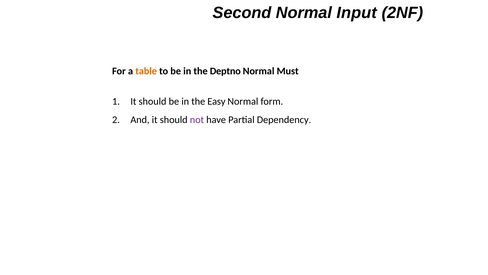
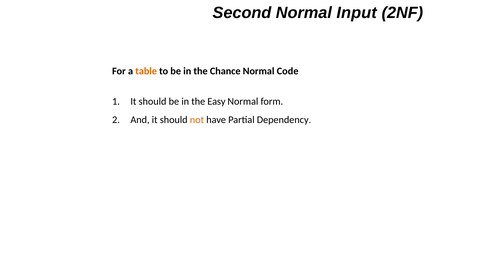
Deptno: Deptno -> Chance
Must: Must -> Code
not colour: purple -> orange
